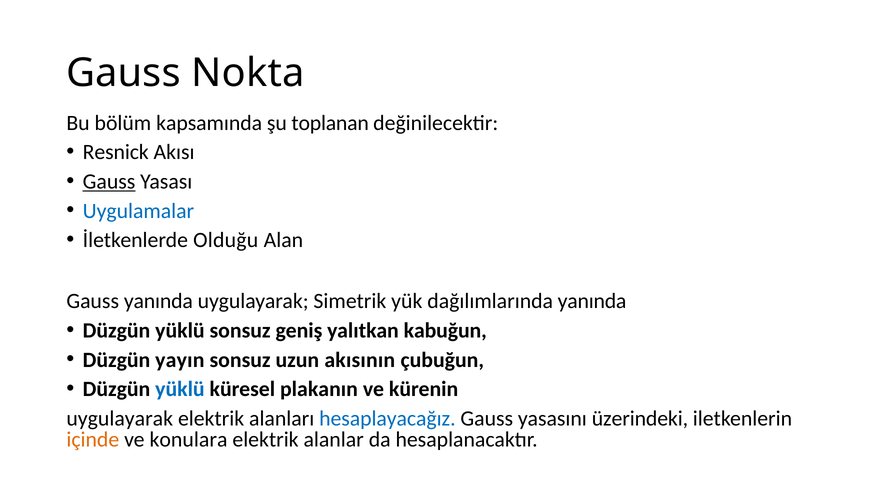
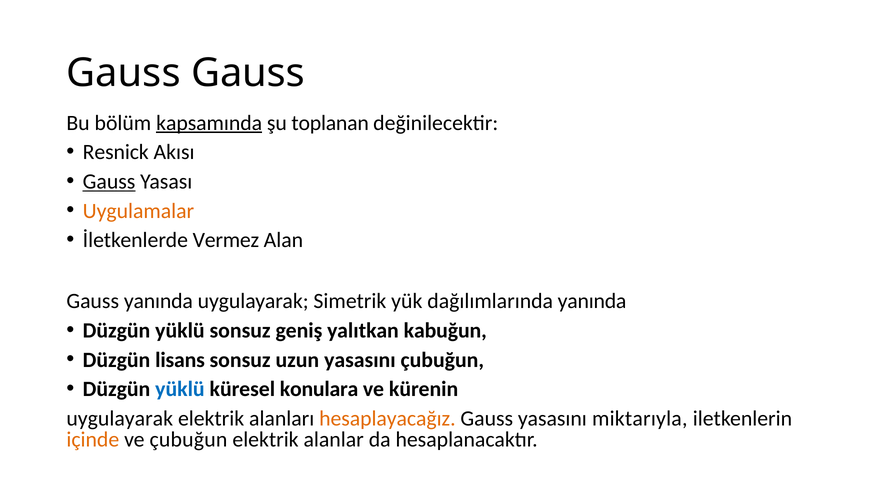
Gauss Nokta: Nokta -> Gauss
kapsamında underline: none -> present
Uygulamalar colour: blue -> orange
Olduğu: Olduğu -> Vermez
yayın: yayın -> lisans
uzun akısının: akısının -> yasasını
plakanın: plakanın -> konulara
hesaplayacağız colour: blue -> orange
üzerindeki: üzerindeki -> miktarıyla
ve konulara: konulara -> çubuğun
